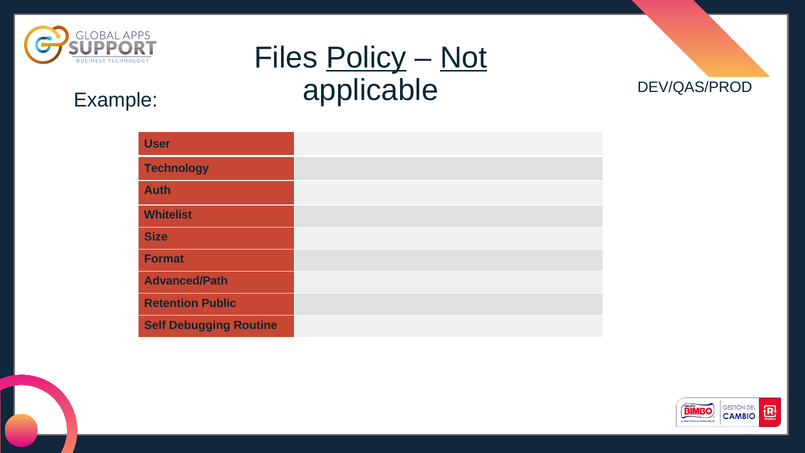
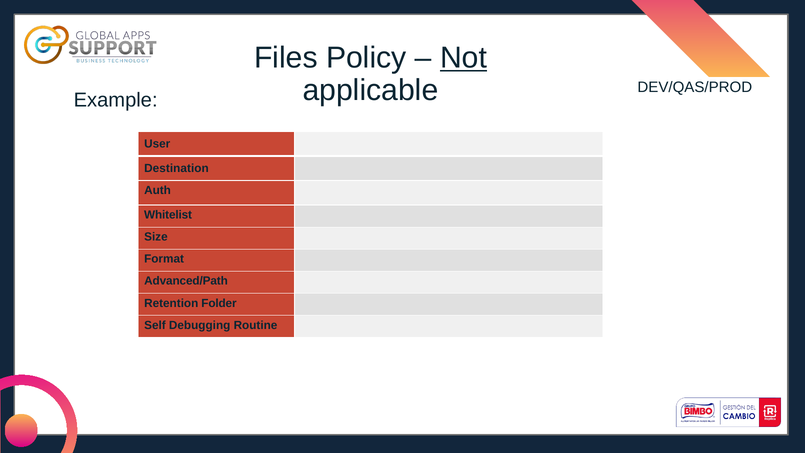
Policy underline: present -> none
Technology: Technology -> Destination
Public: Public -> Folder
